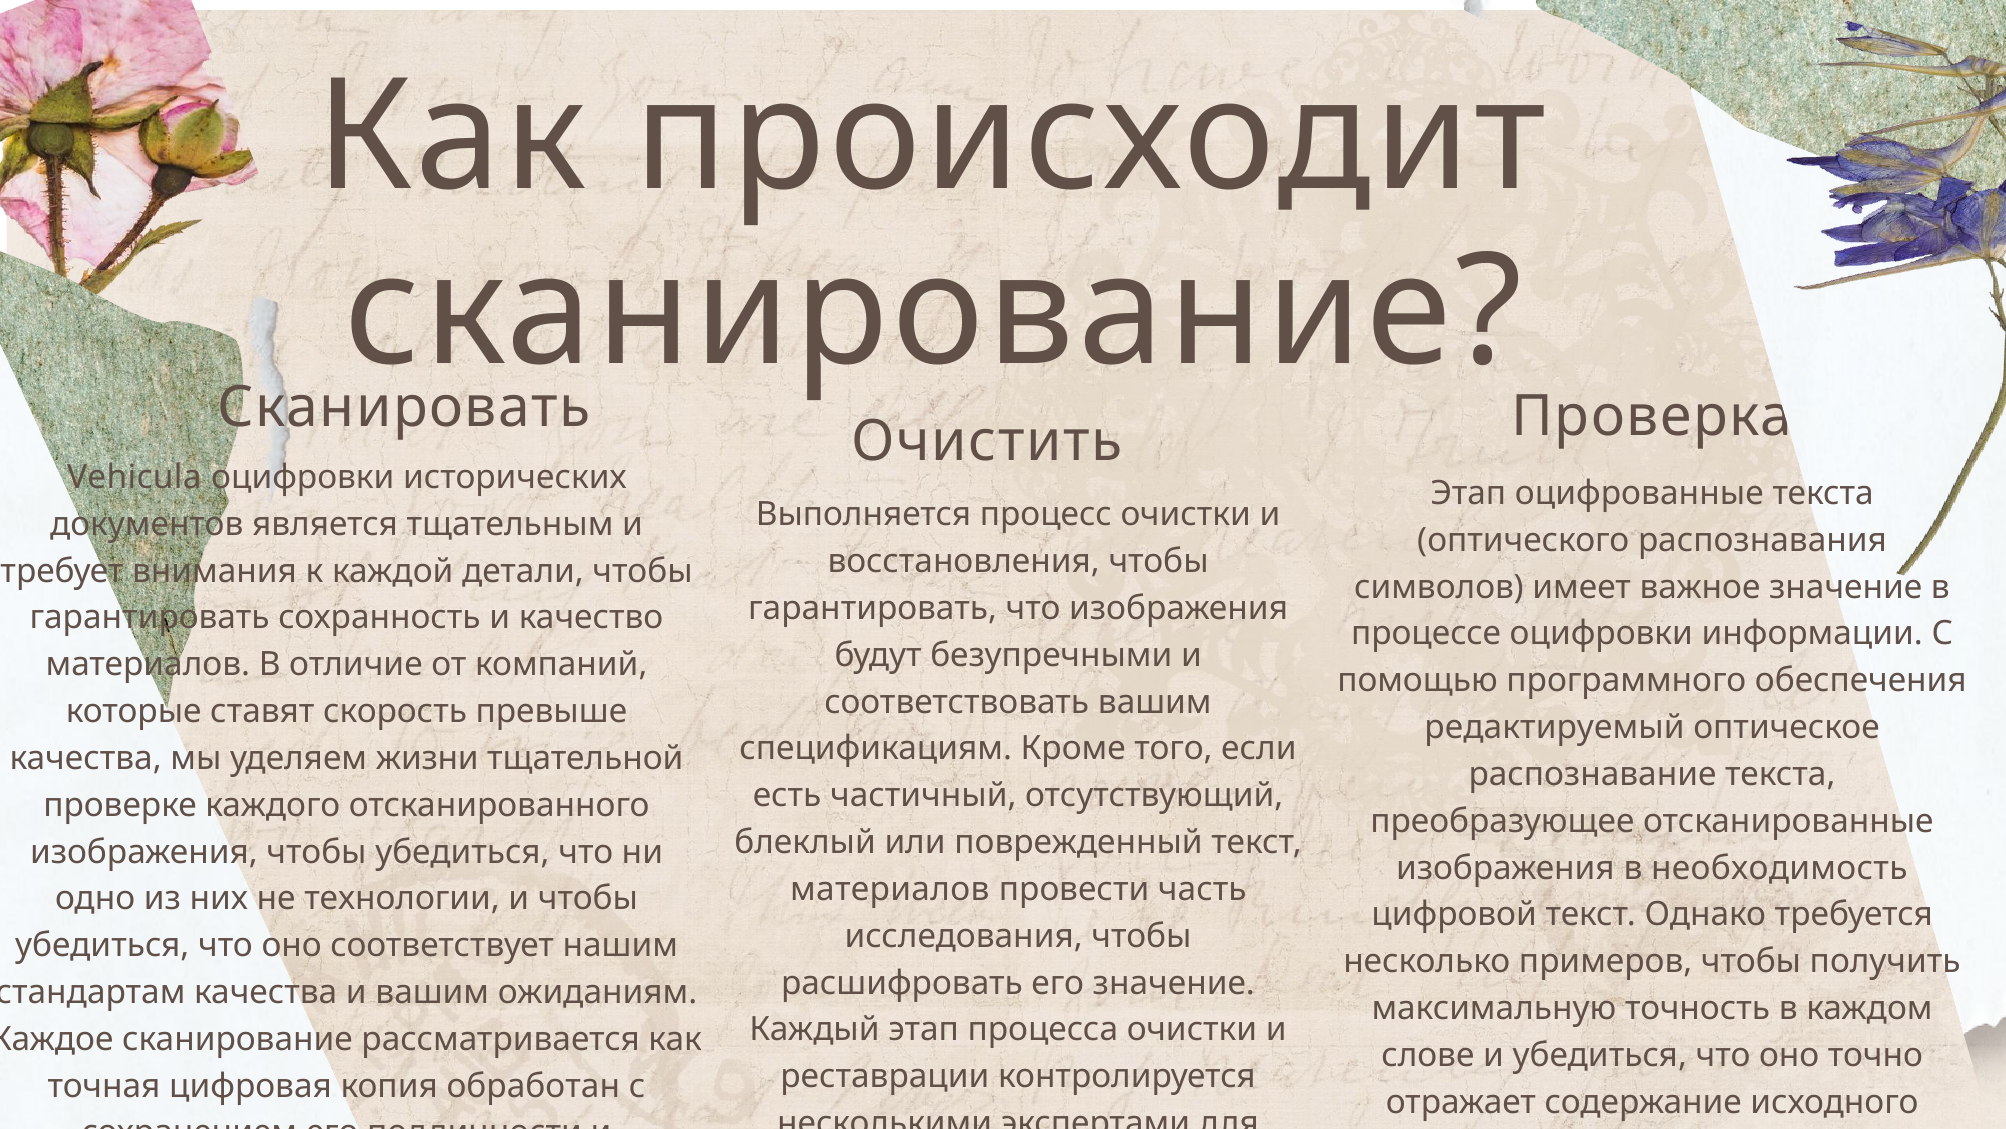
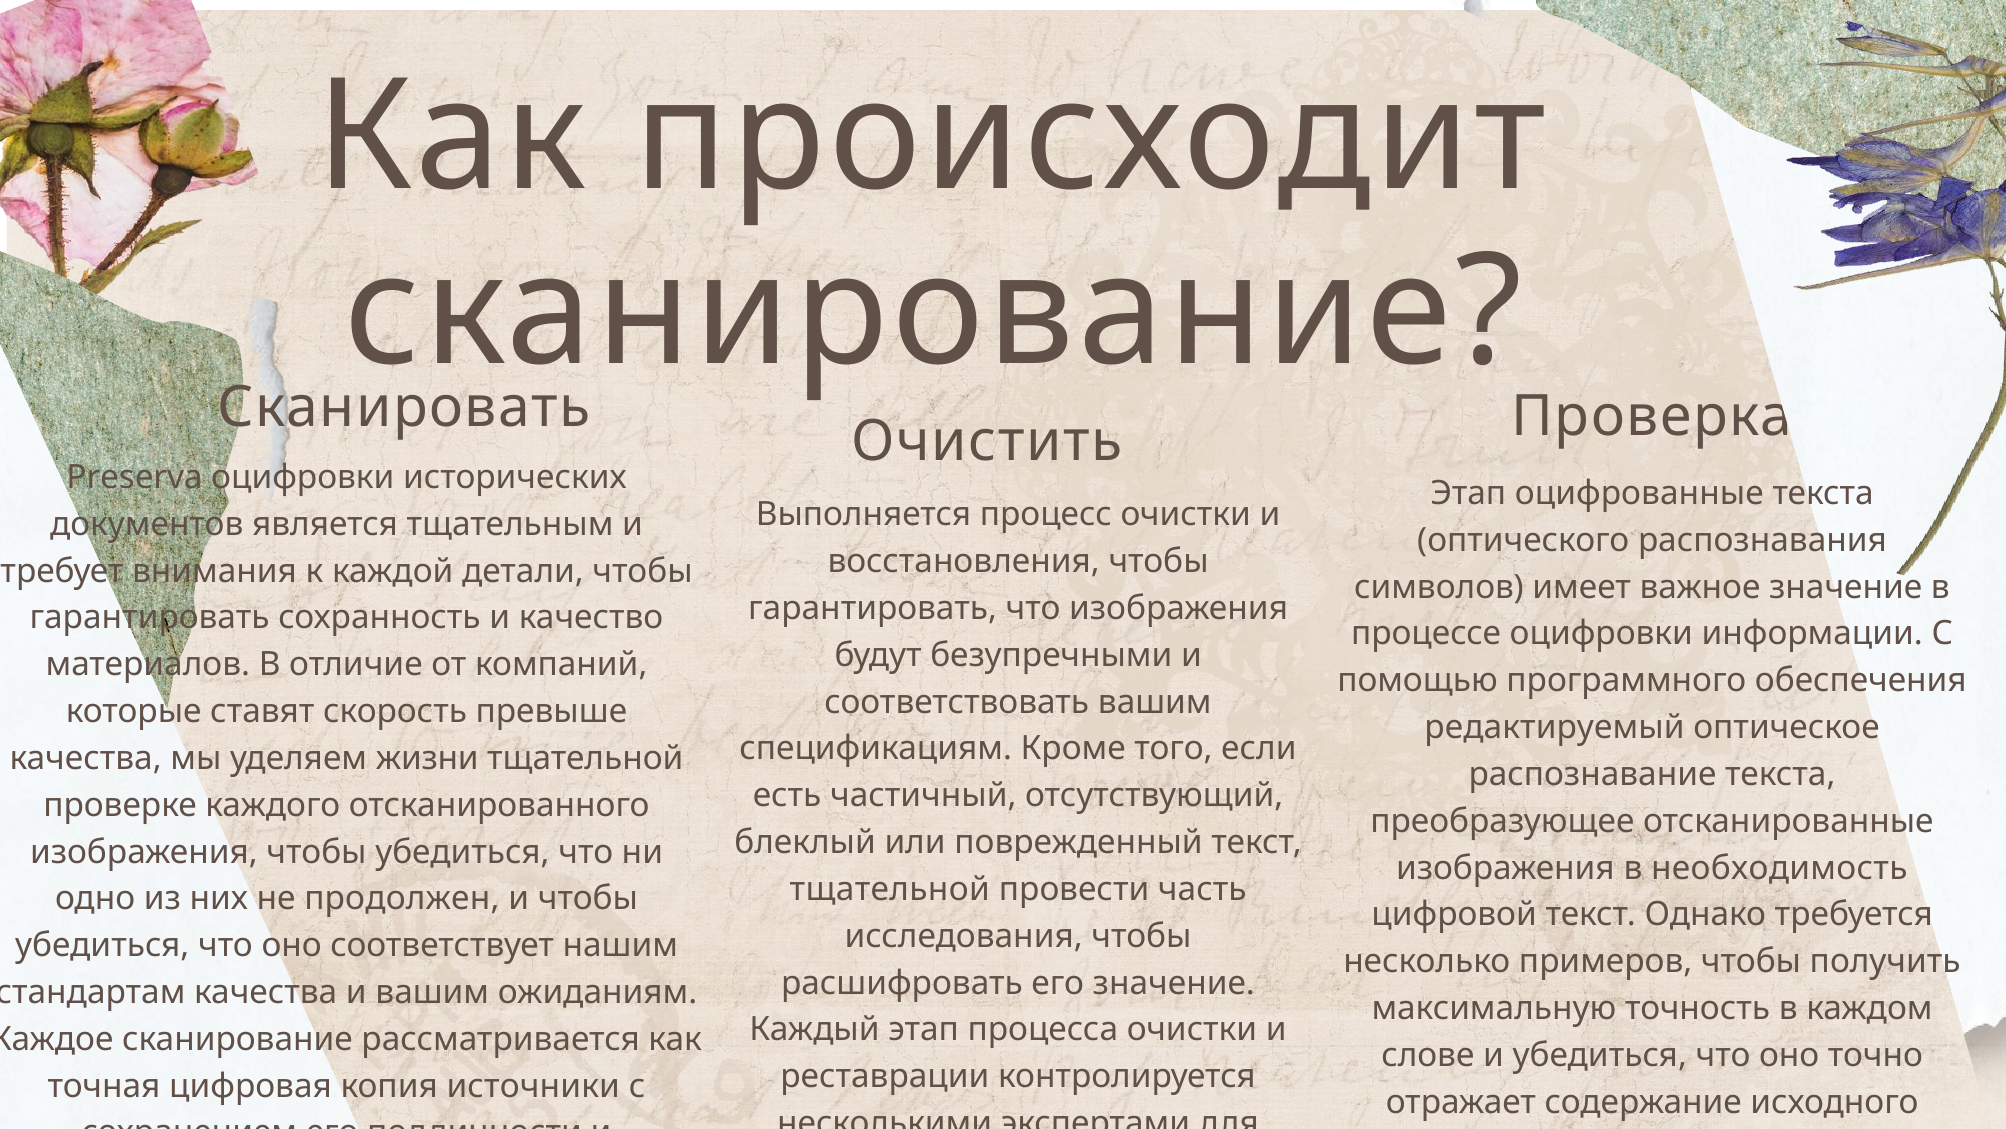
Vehicula: Vehicula -> Preserva
материалов at (890, 889): материалов -> тщательной
технологии: технологии -> продолжен
обработан: обработан -> источники
